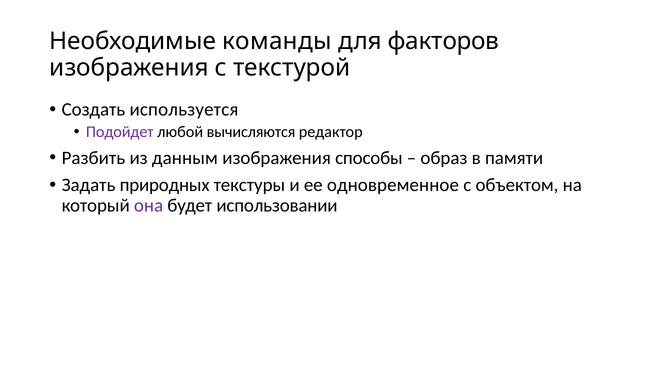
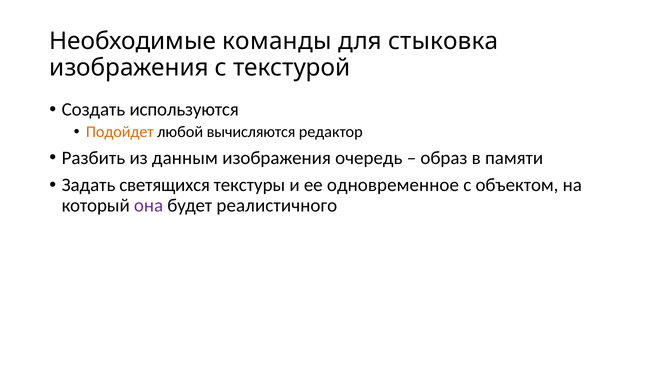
факторов: факторов -> стыковка
используется: используется -> используются
Подойдет colour: purple -> orange
способы: способы -> очередь
природных: природных -> светящихся
использовании: использовании -> реалистичного
